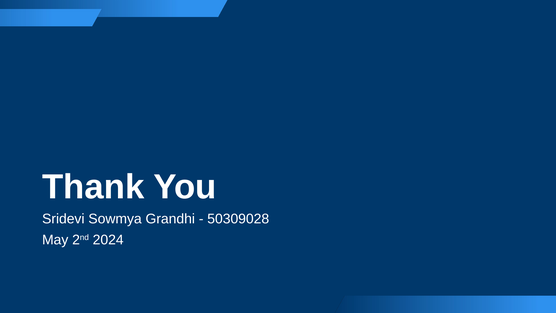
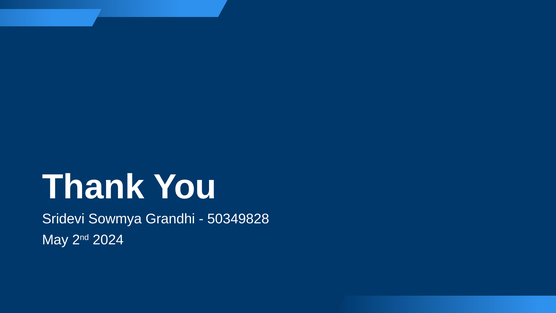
50309028: 50309028 -> 50349828
